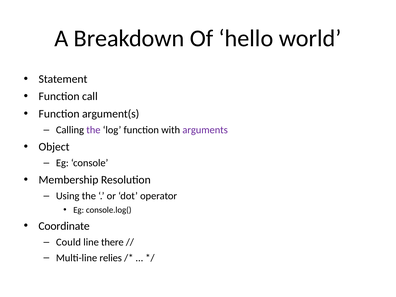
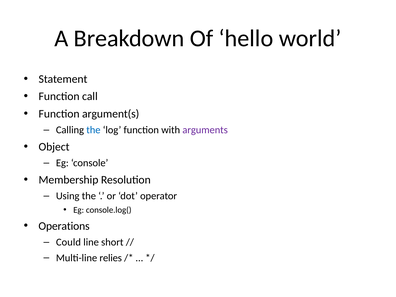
the at (93, 130) colour: purple -> blue
Coordinate: Coordinate -> Operations
there: there -> short
